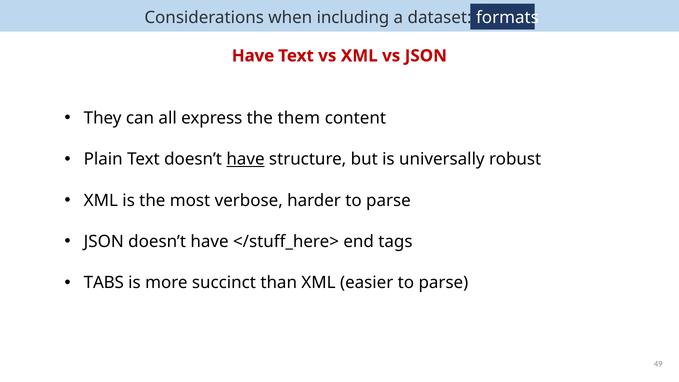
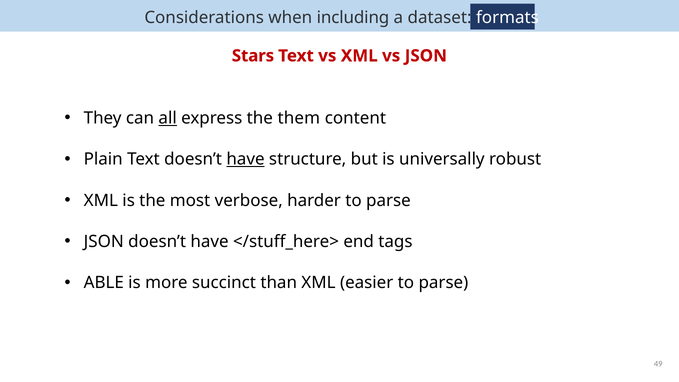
Have at (253, 56): Have -> Stars
all underline: none -> present
TABS: TABS -> ABLE
